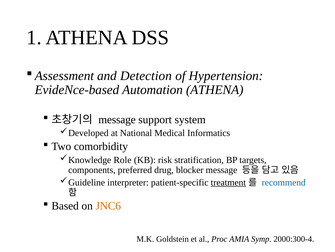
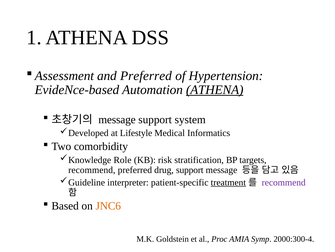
and Detection: Detection -> Preferred
ATHENA at (215, 90) underline: none -> present
National: National -> Lifestyle
components at (92, 170): components -> recommend
drug blocker: blocker -> support
recommend at (284, 182) colour: blue -> purple
